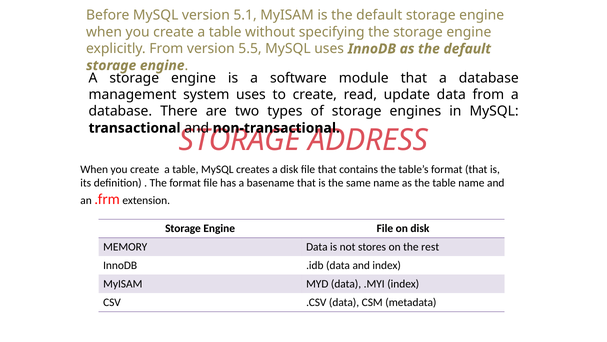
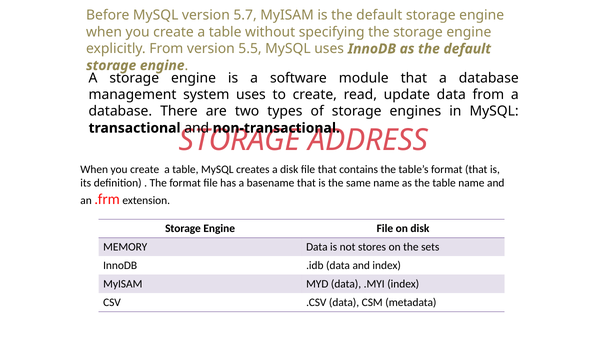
5.1: 5.1 -> 5.7
rest: rest -> sets
